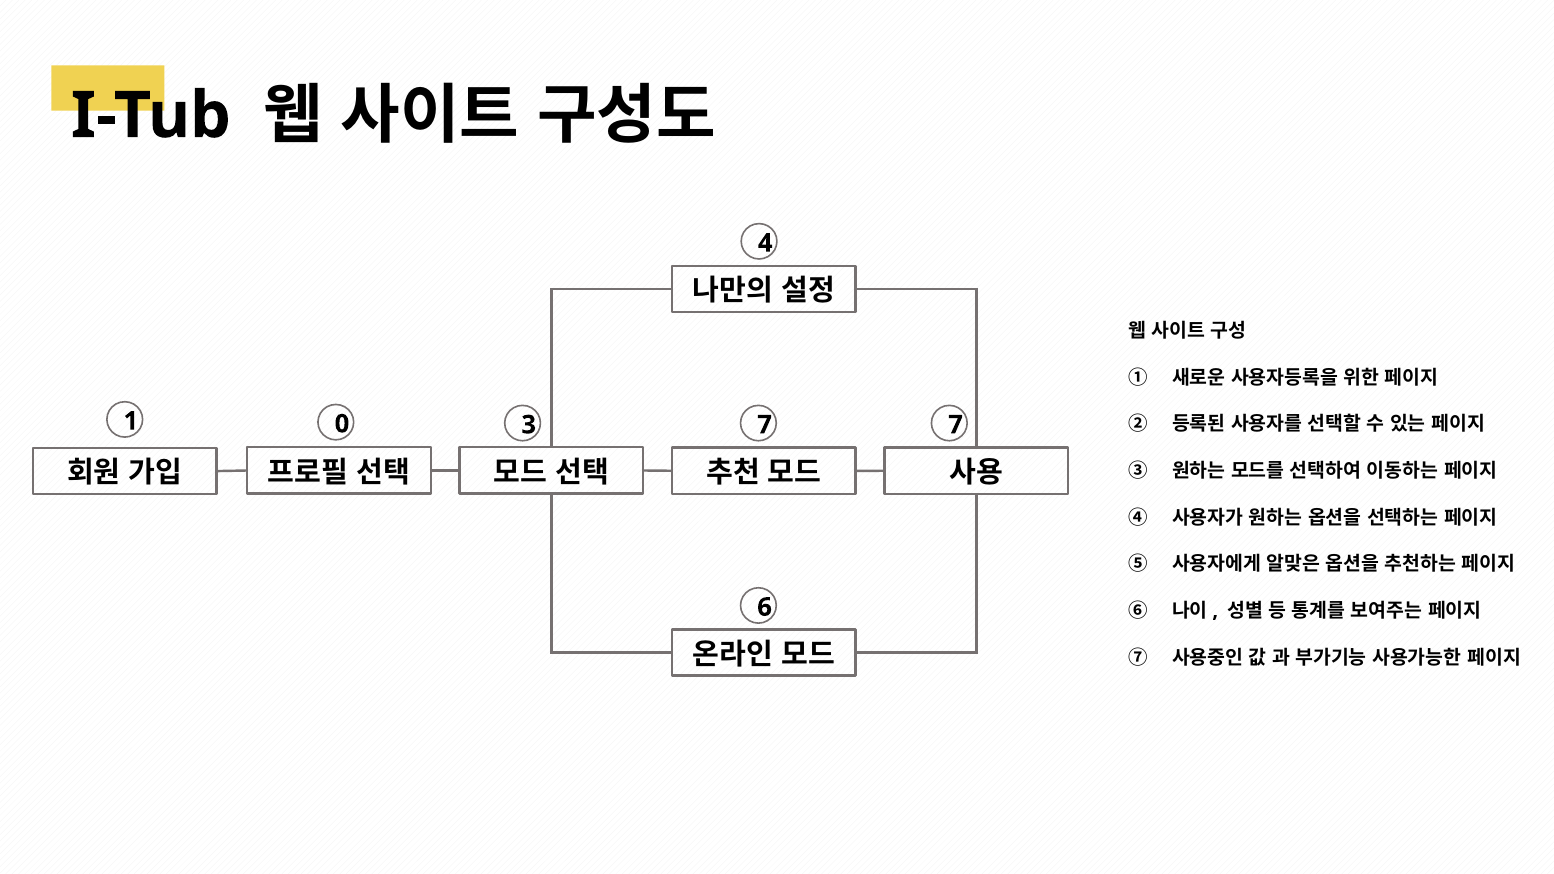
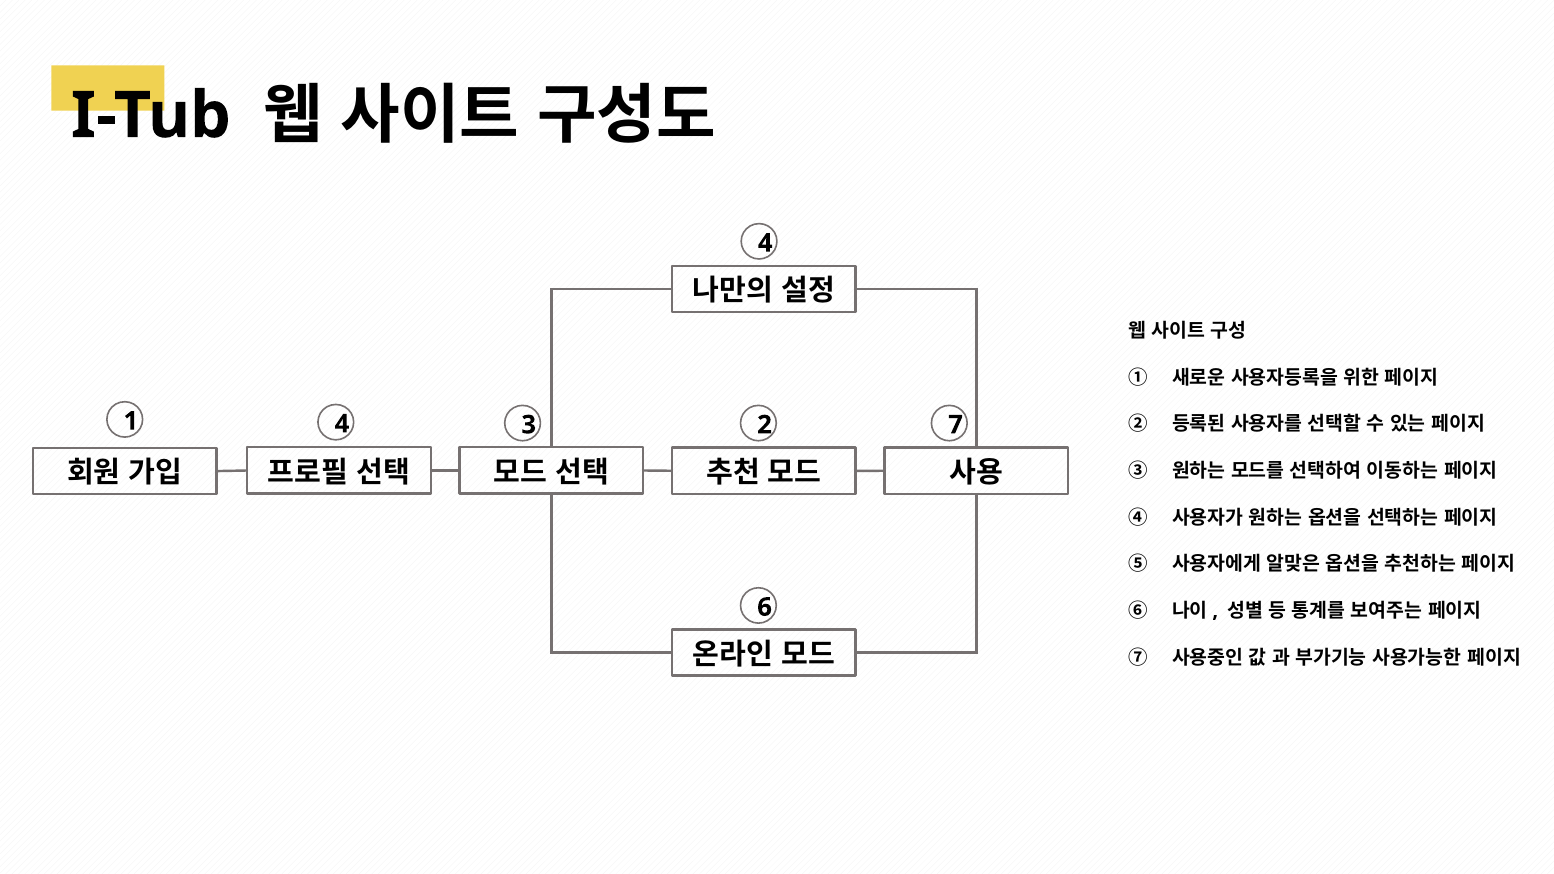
1 0: 0 -> 4
3 7: 7 -> 2
